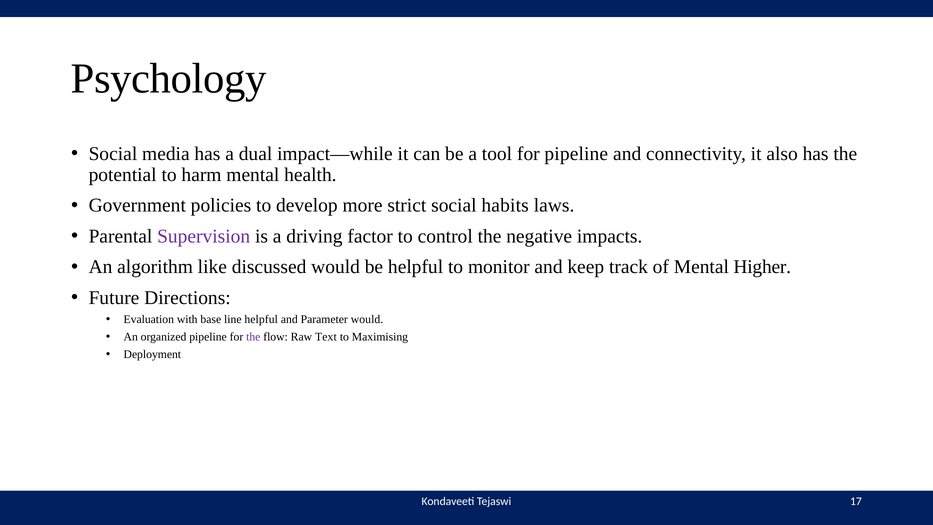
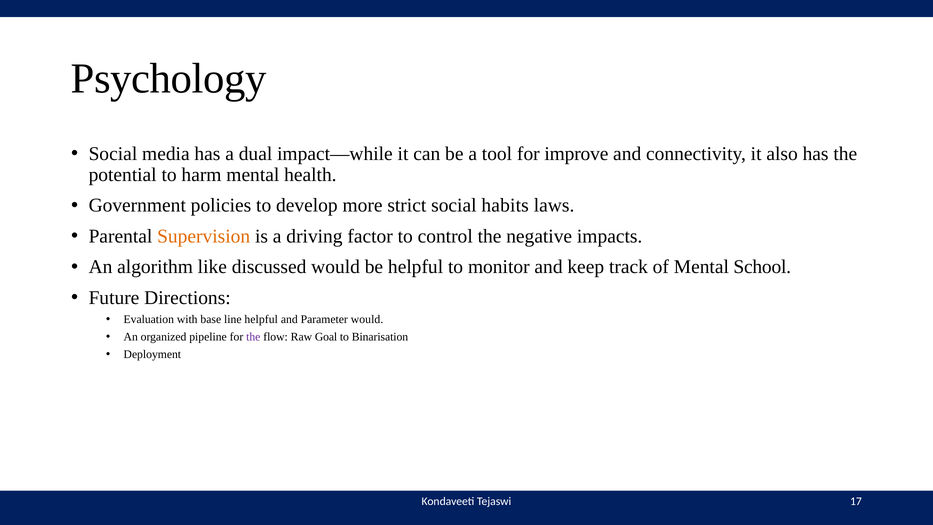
for pipeline: pipeline -> improve
Supervision colour: purple -> orange
Higher: Higher -> School
Text: Text -> Goal
Maximising: Maximising -> Binarisation
